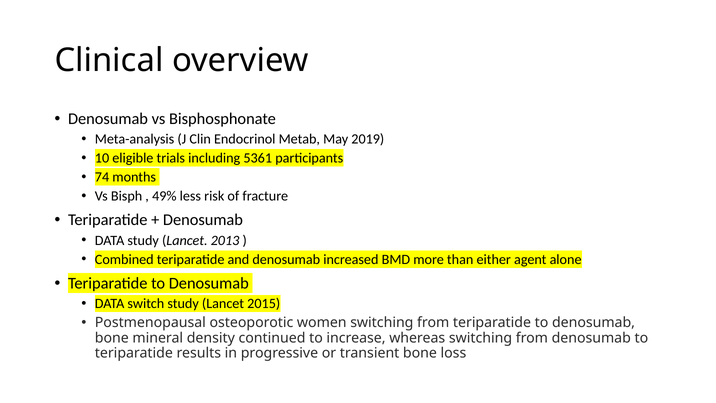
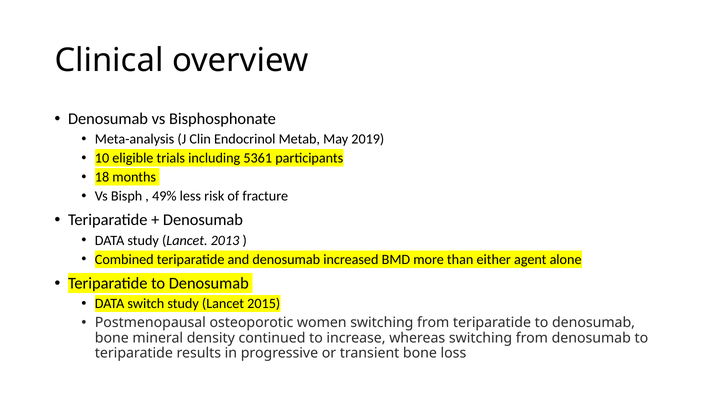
74: 74 -> 18
